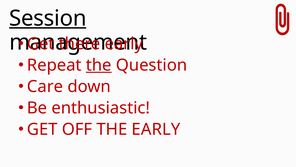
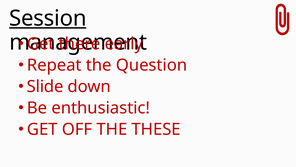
the at (99, 65) underline: present -> none
Care: Care -> Slide
THE EARLY: EARLY -> THESE
